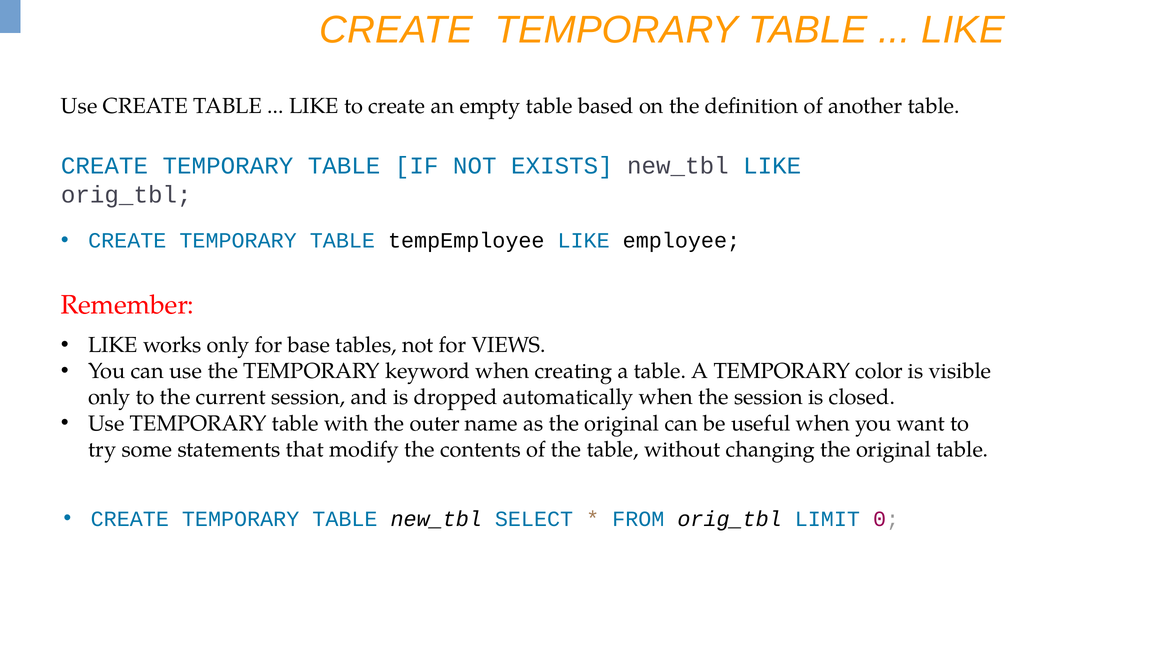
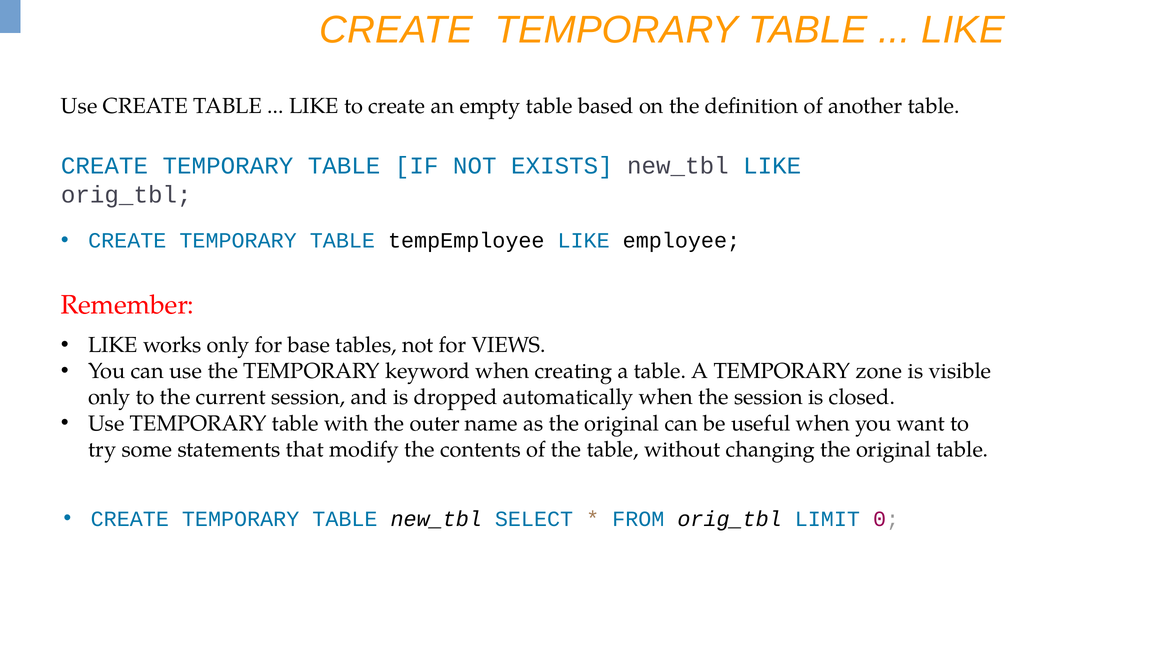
color: color -> zone
